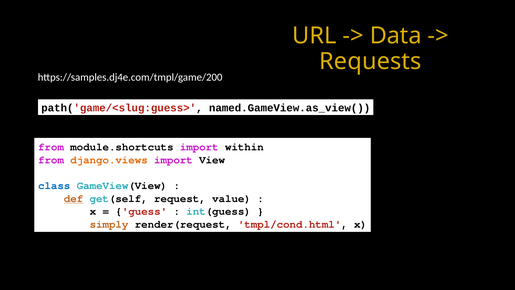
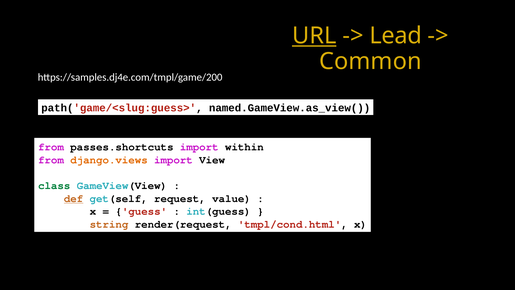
URL underline: none -> present
Data: Data -> Lead
Requests: Requests -> Common
module.shortcuts: module.shortcuts -> passes.shortcuts
class colour: blue -> green
simply: simply -> string
